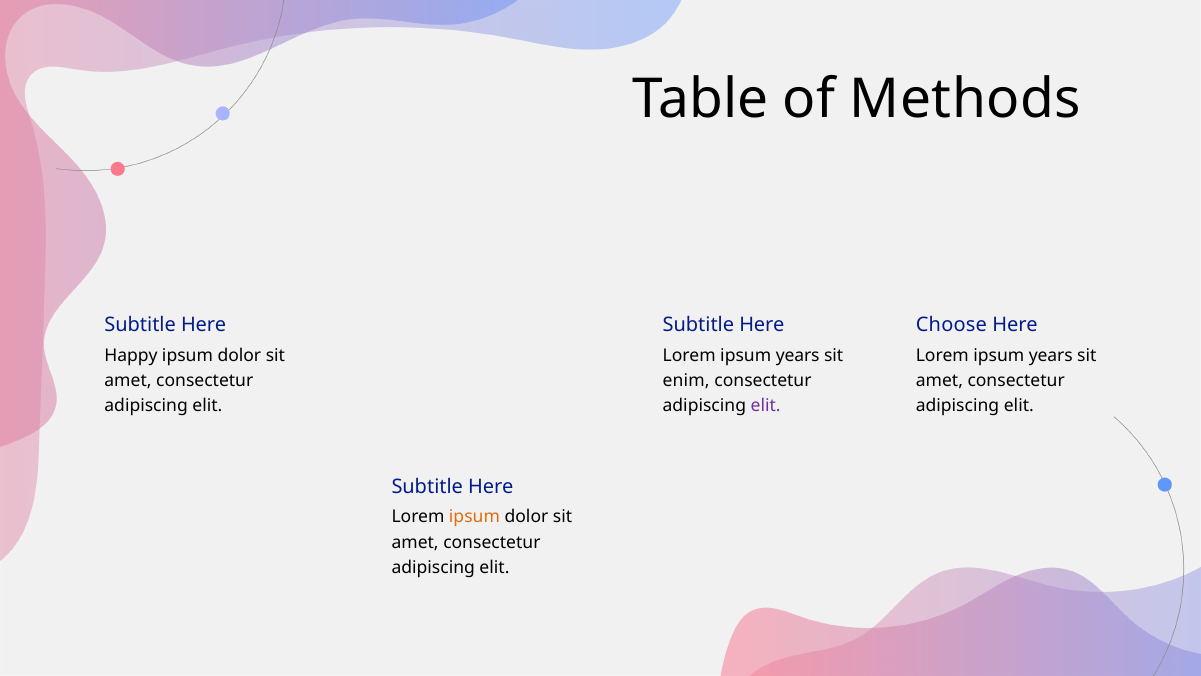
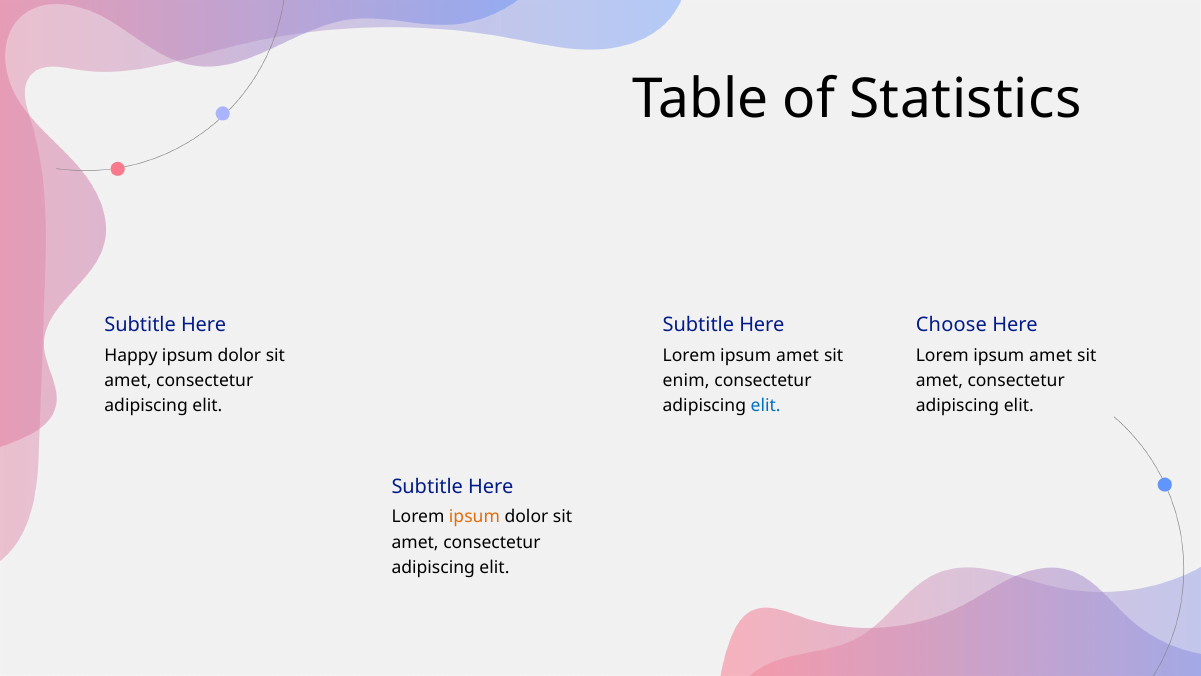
Methods: Methods -> Statistics
years at (798, 355): years -> amet
years at (1051, 355): years -> amet
elit at (766, 406) colour: purple -> blue
